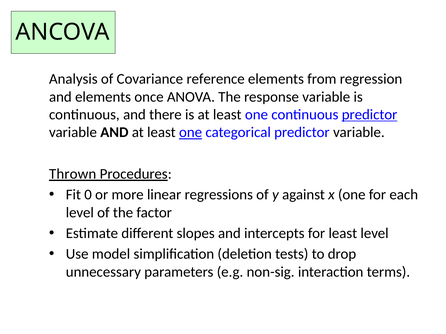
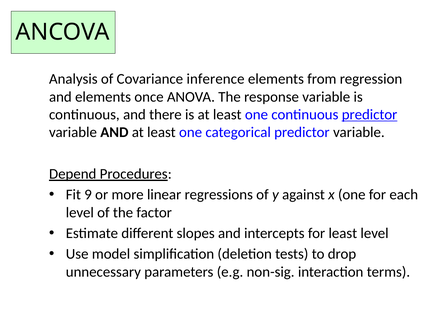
reference: reference -> inference
one at (191, 133) underline: present -> none
Thrown: Thrown -> Depend
0: 0 -> 9
